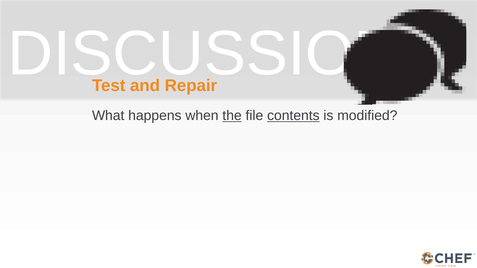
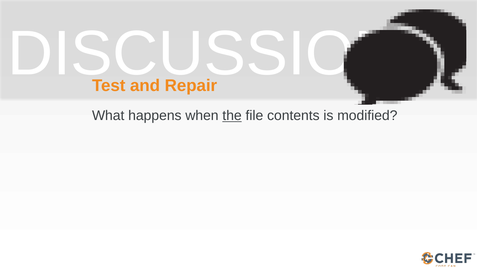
contents underline: present -> none
